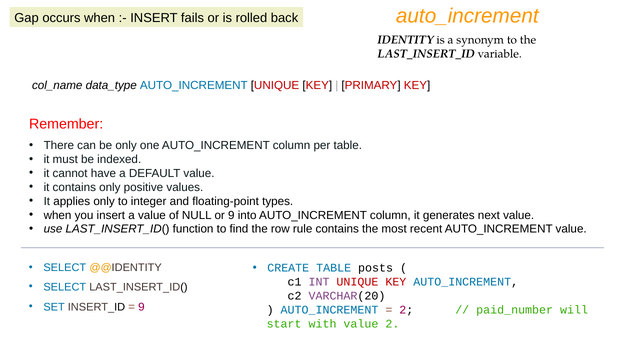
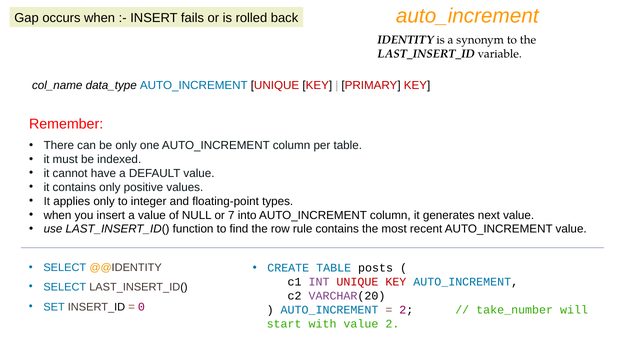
or 9: 9 -> 7
9 at (141, 307): 9 -> 0
paid_number: paid_number -> take_number
